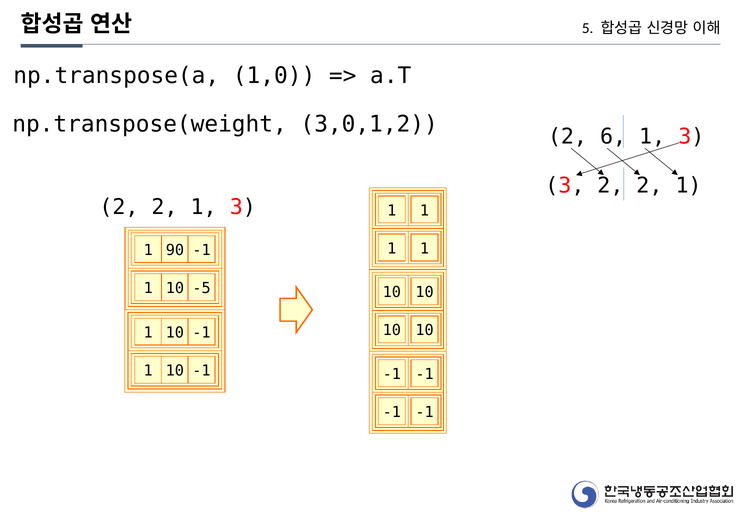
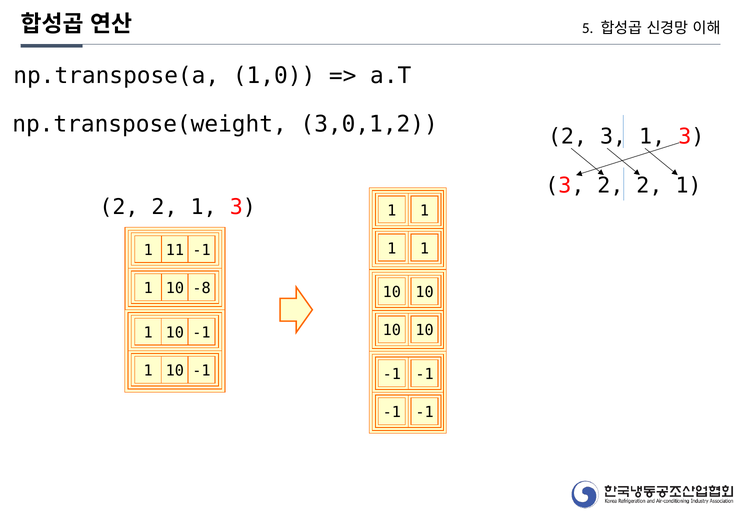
2 6: 6 -> 3
90: 90 -> 11
-5: -5 -> -8
